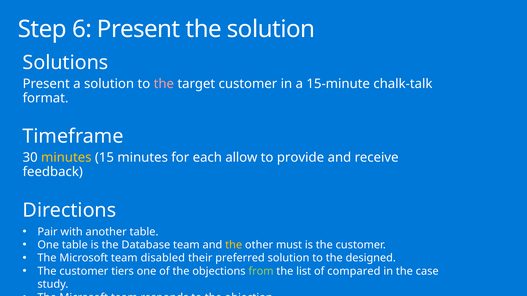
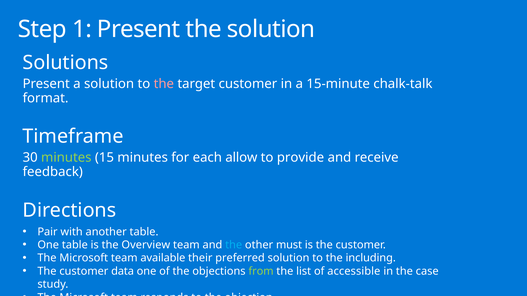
6: 6 -> 1
minutes at (66, 158) colour: yellow -> light green
Database: Database -> Overview
the at (234, 245) colour: yellow -> light blue
disabled: disabled -> available
designed: designed -> including
tiers: tiers -> data
compared: compared -> accessible
